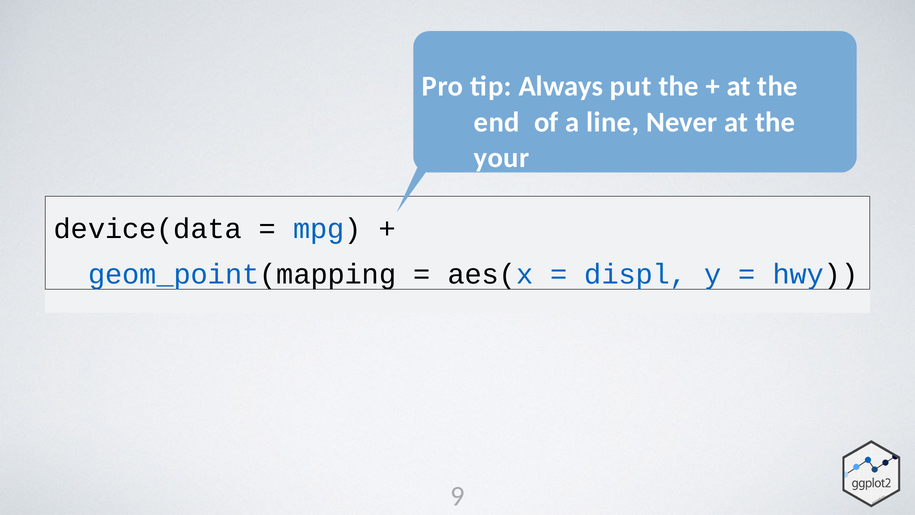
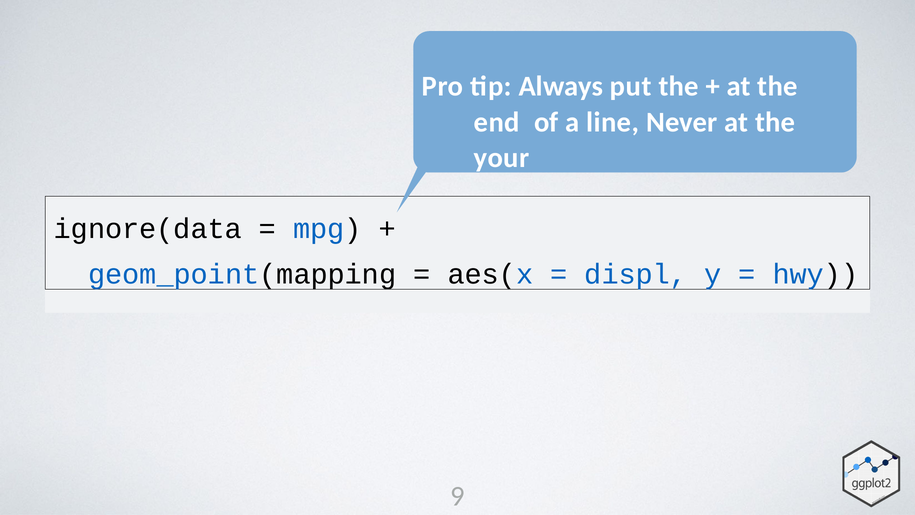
device(data: device(data -> ignore(data
